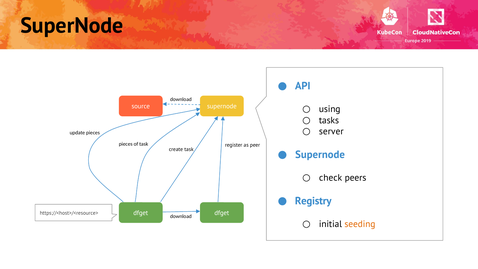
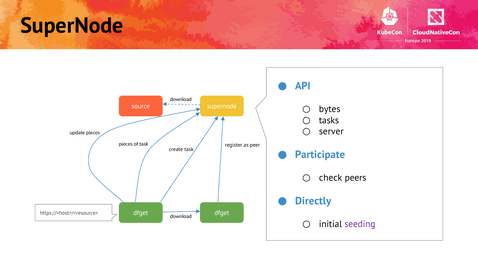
using: using -> bytes
Supernode at (320, 155): Supernode -> Participate
Registry: Registry -> Directly
seeding colour: orange -> purple
